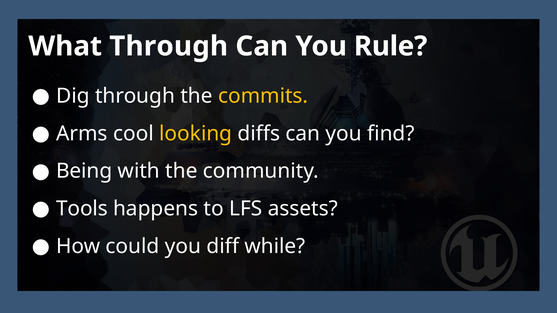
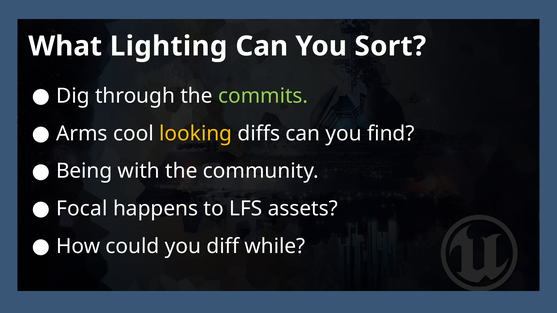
What Through: Through -> Lighting
Rule: Rule -> Sort
commits colour: yellow -> light green
Tools: Tools -> Focal
